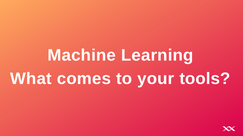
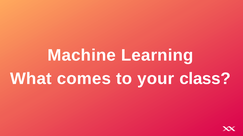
tools: tools -> class
